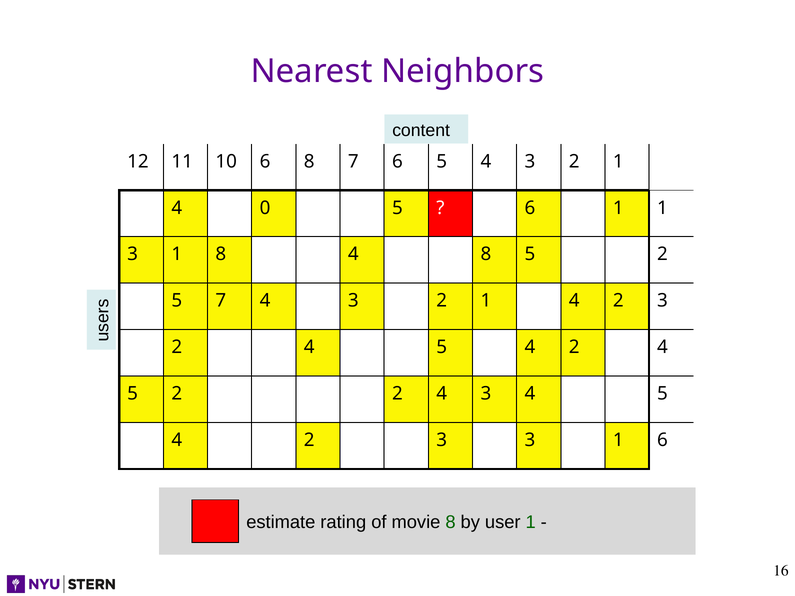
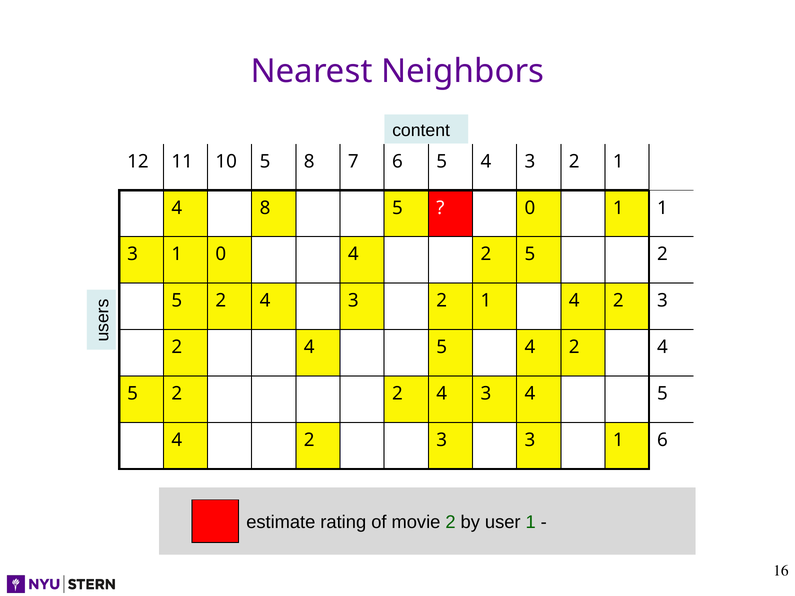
10 6: 6 -> 5
4 0: 0 -> 8
6 at (530, 208): 6 -> 0
1 8: 8 -> 0
8 at (486, 254): 8 -> 2
7 at (221, 301): 7 -> 2
movie 8: 8 -> 2
